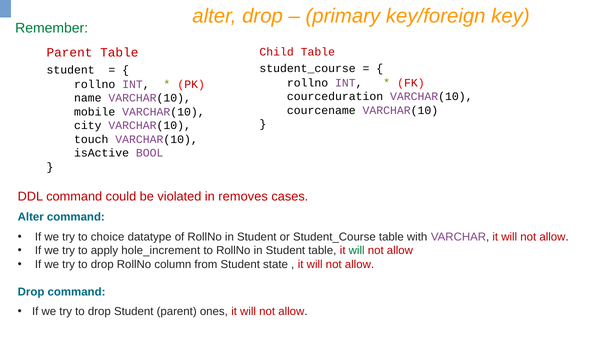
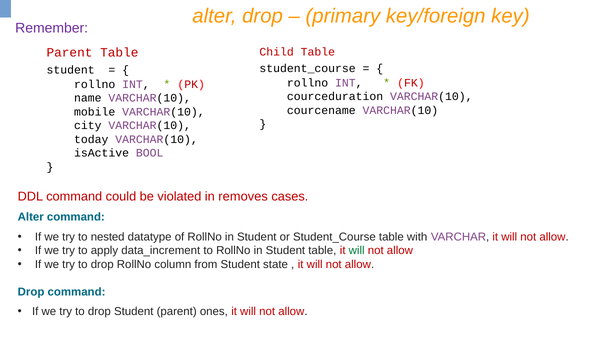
Remember colour: green -> purple
touch: touch -> today
choice: choice -> nested
hole_increment: hole_increment -> data_increment
